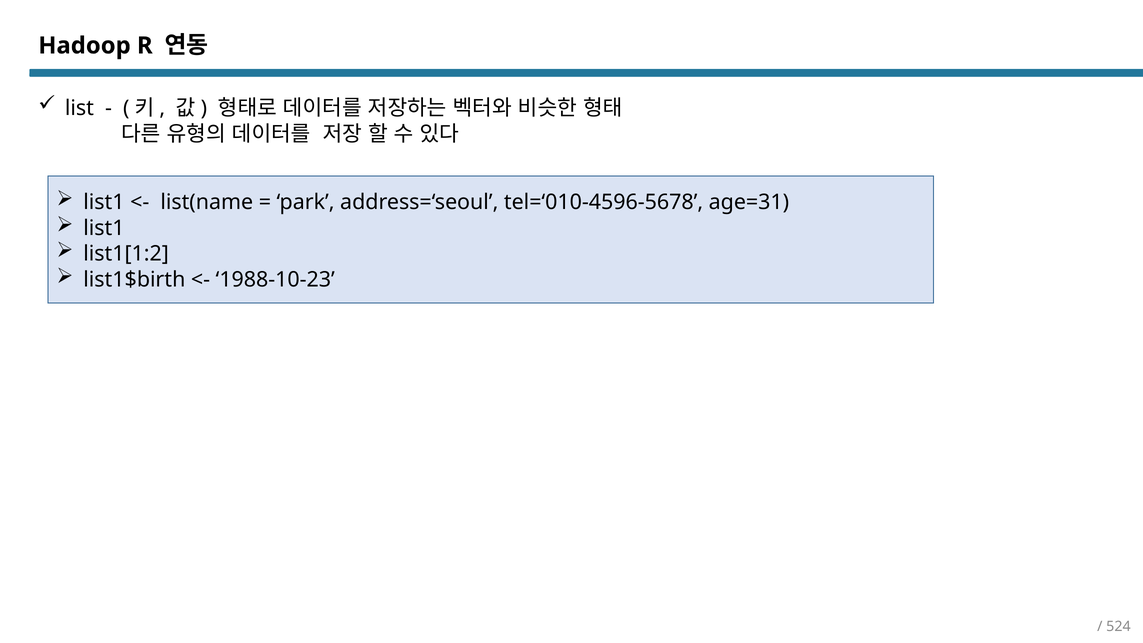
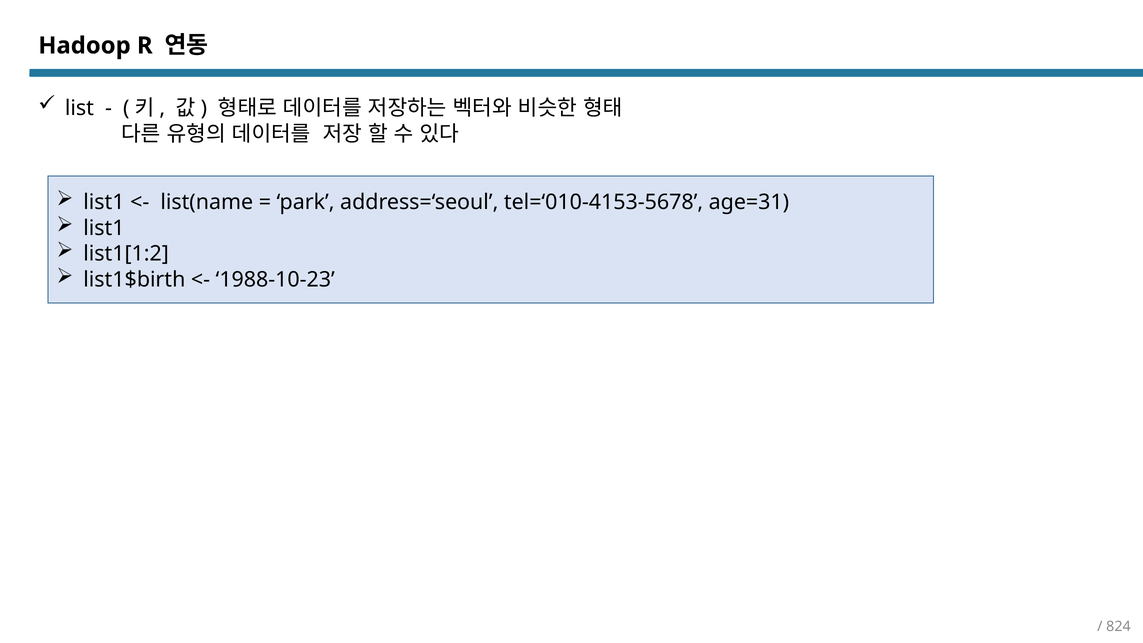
tel=‘010-4596-5678: tel=‘010-4596-5678 -> tel=‘010-4153-5678
524: 524 -> 824
